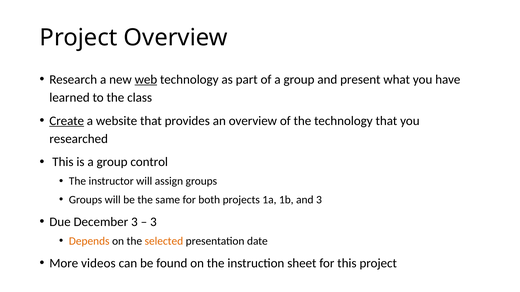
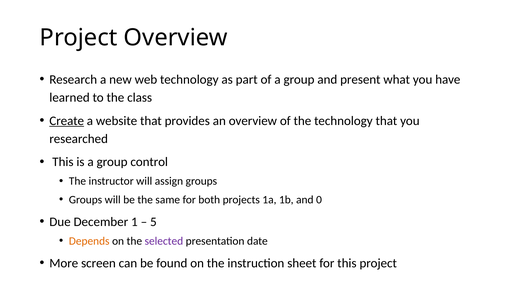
web underline: present -> none
and 3: 3 -> 0
December 3: 3 -> 1
3 at (153, 222): 3 -> 5
selected colour: orange -> purple
videos: videos -> screen
